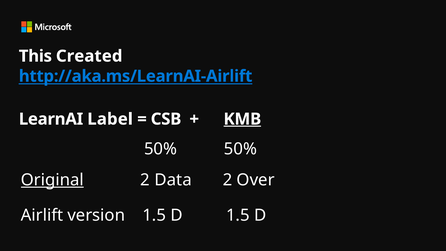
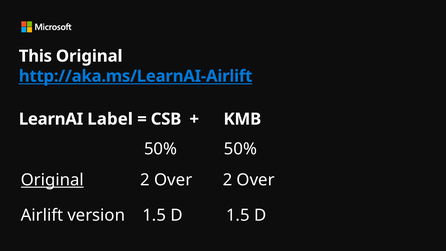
This Created: Created -> Original
KMB underline: present -> none
Data at (173, 180): Data -> Over
